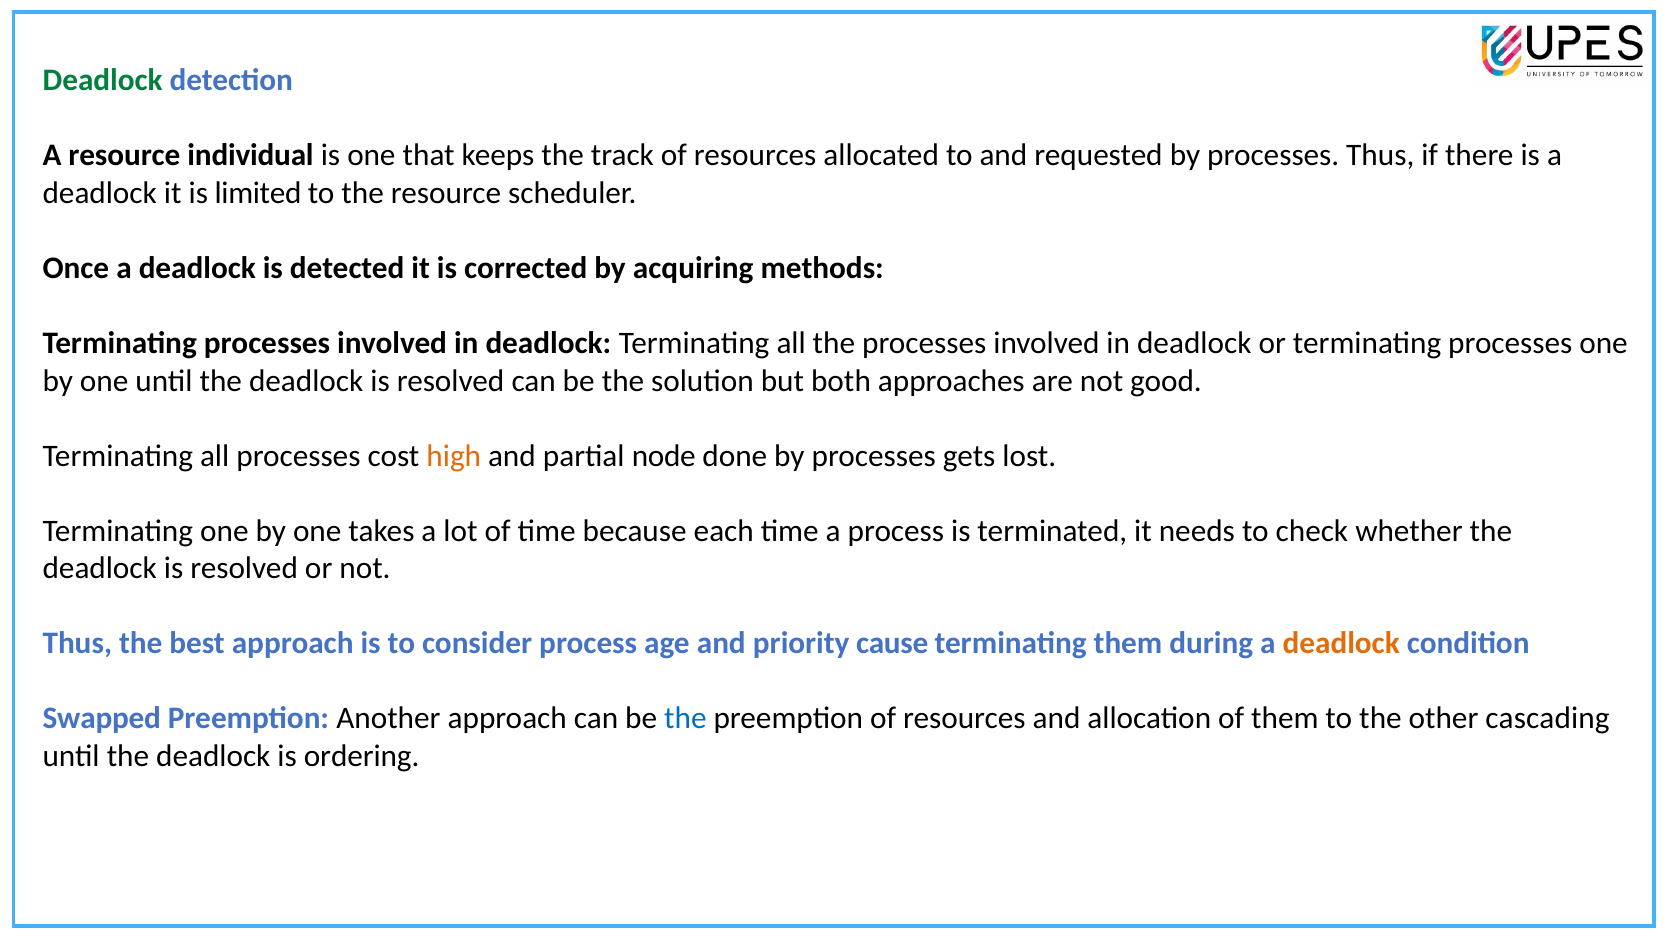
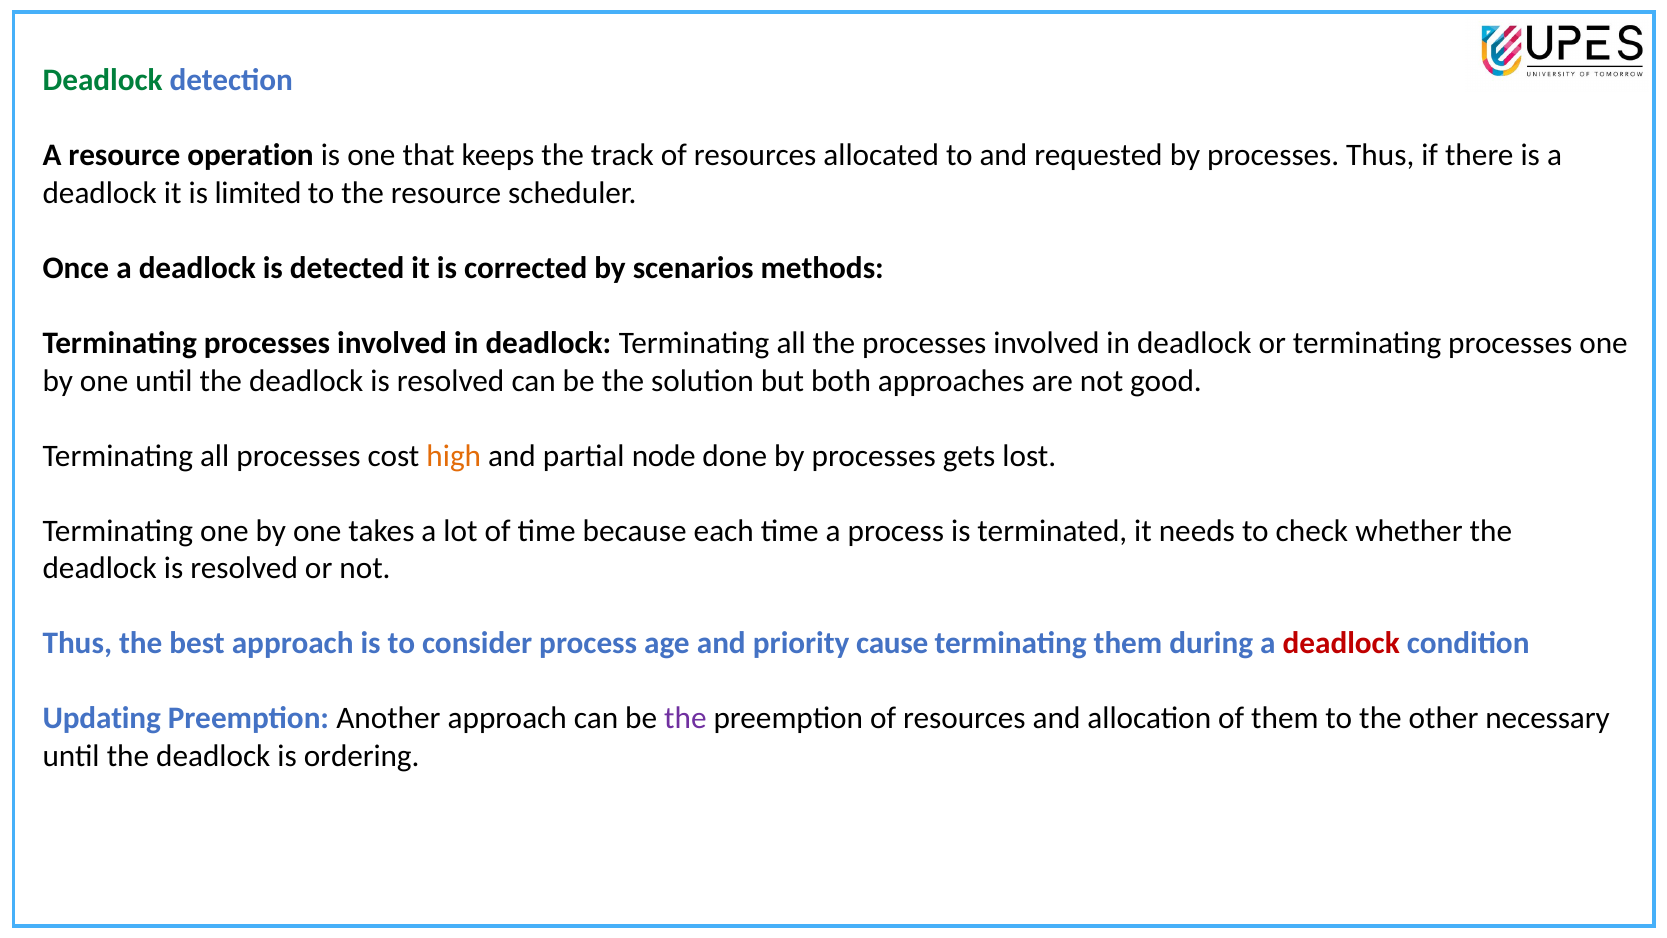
individual: individual -> operation
acquiring: acquiring -> scenarios
deadlock at (1341, 643) colour: orange -> red
Swapped: Swapped -> Updating
the at (685, 718) colour: blue -> purple
cascading: cascading -> necessary
